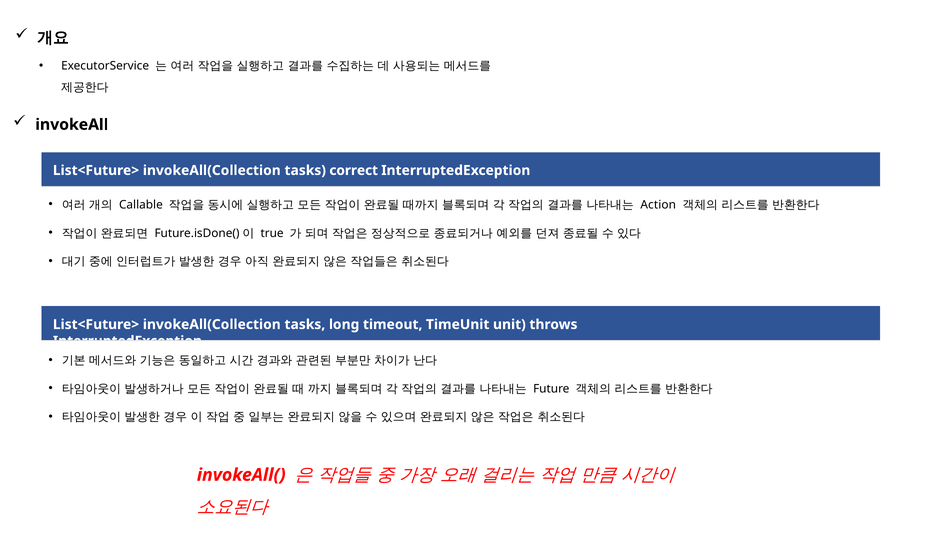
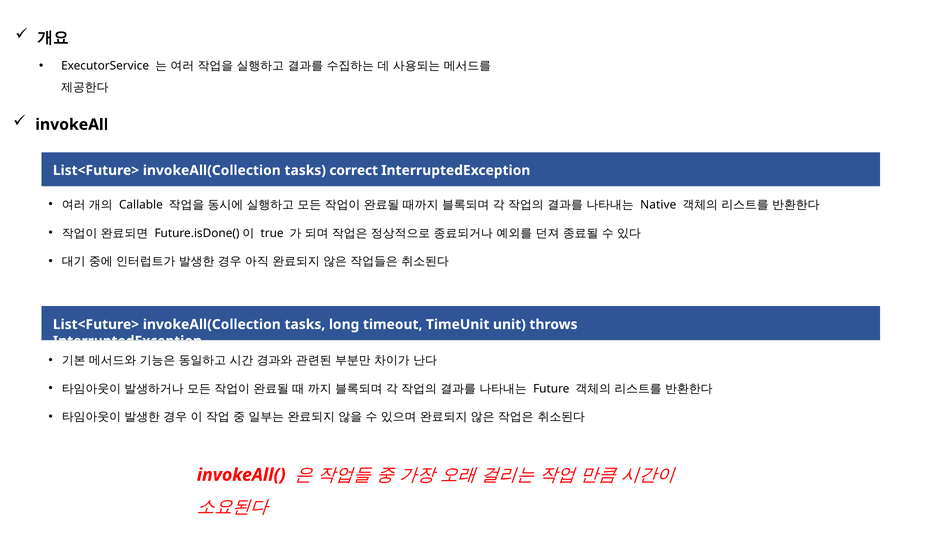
Action: Action -> Native
